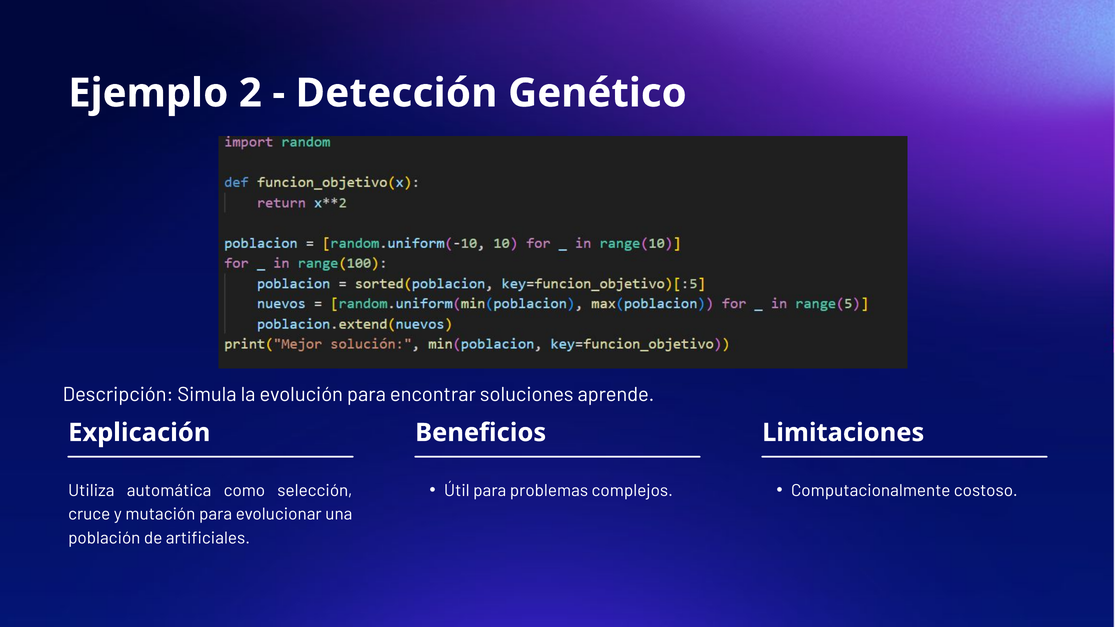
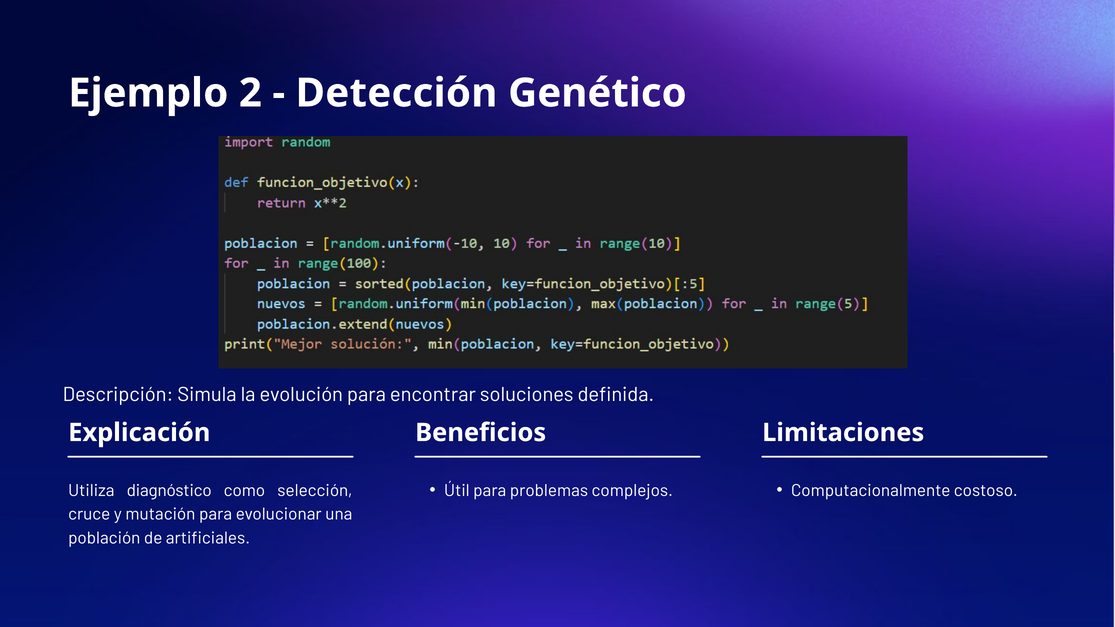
aprende: aprende -> definida
automática: automática -> diagnóstico
